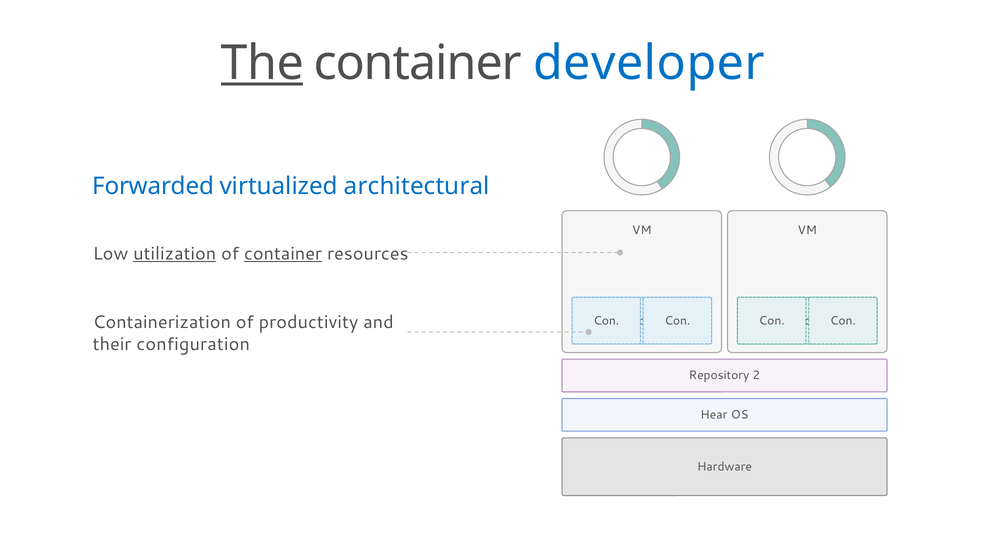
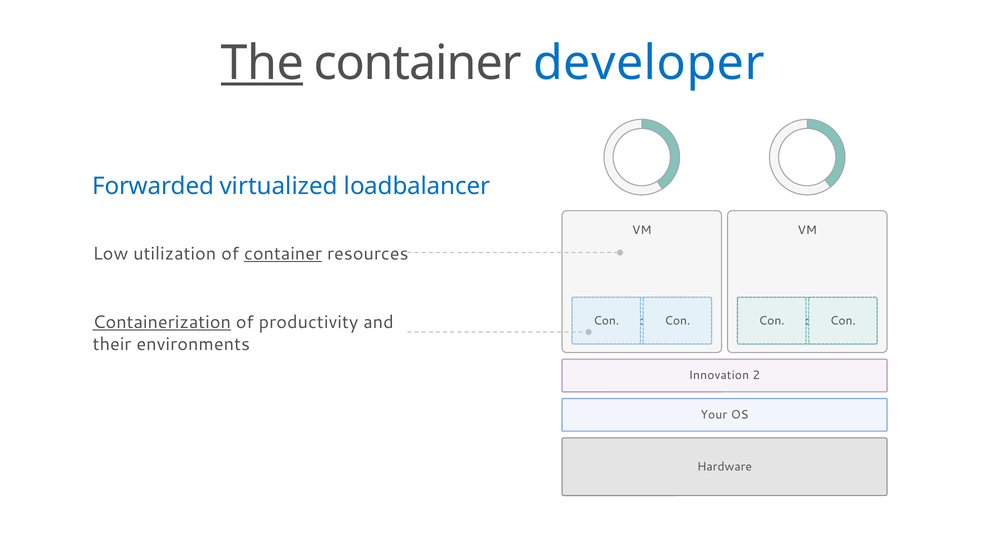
architectural: architectural -> loadbalancer
utilization underline: present -> none
Containerization underline: none -> present
configuration: configuration -> environments
Repository: Repository -> Innovation
Hear: Hear -> Your
